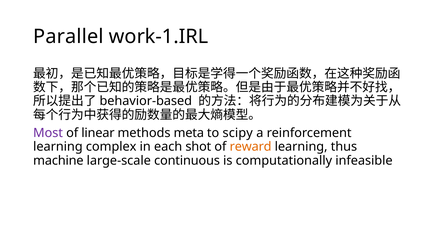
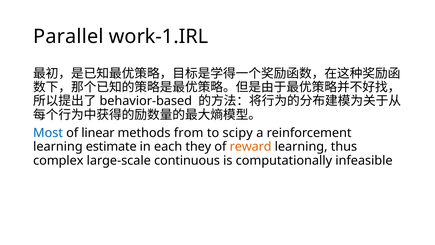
Most colour: purple -> blue
meta: meta -> from
complex: complex -> estimate
shot: shot -> they
machine: machine -> complex
